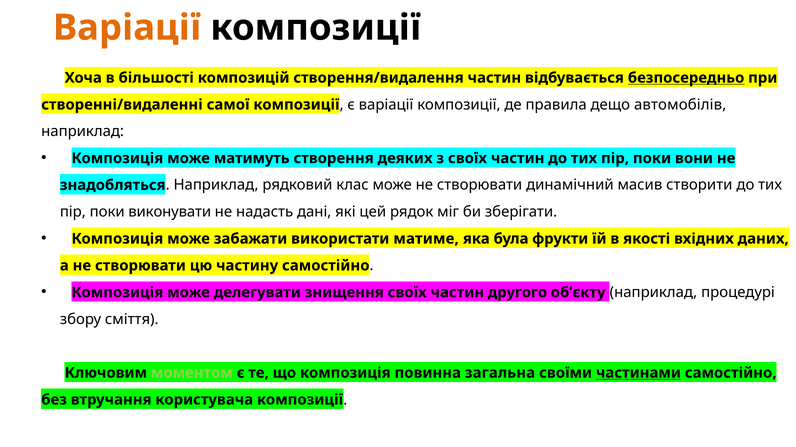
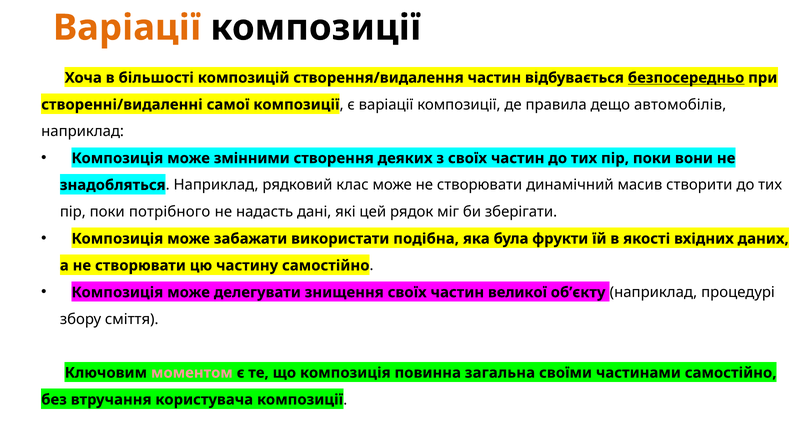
матимуть: матимуть -> змінними
виконувати: виконувати -> потрібного
матиме: матиме -> подібна
другого: другого -> великої
моментом colour: light green -> pink
частинами underline: present -> none
